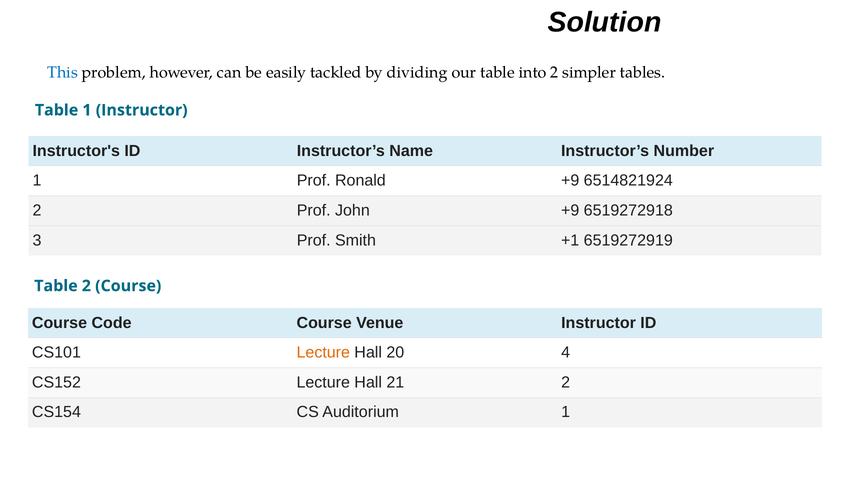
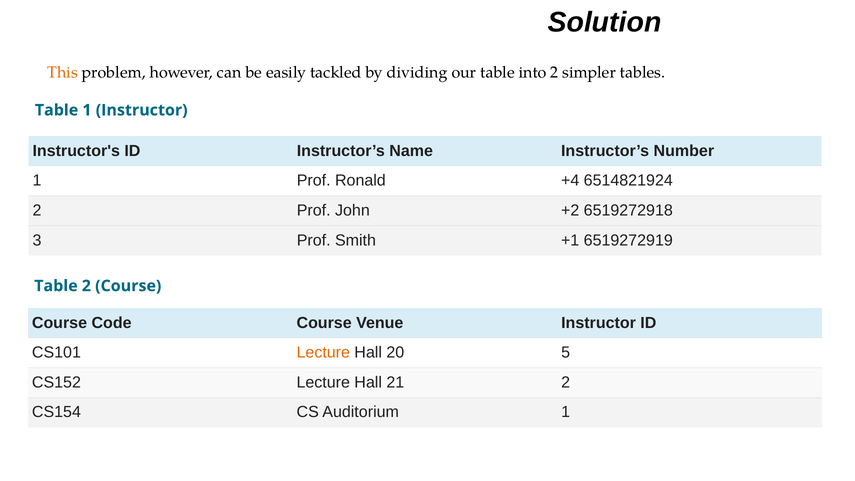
This colour: blue -> orange
Ronald +9: +9 -> +4
John +9: +9 -> +2
4: 4 -> 5
